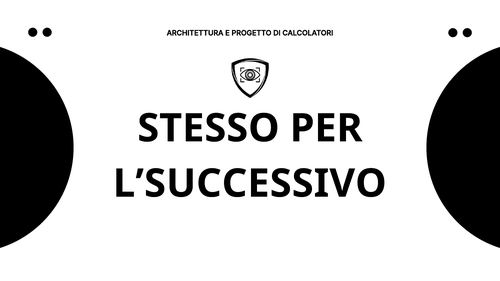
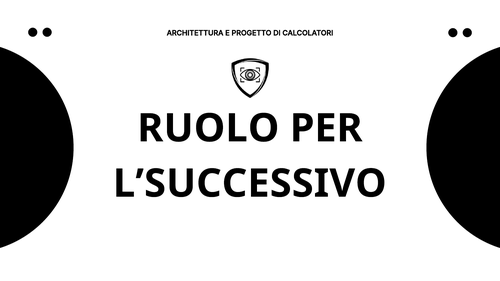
STESSO: STESSO -> RUOLO
